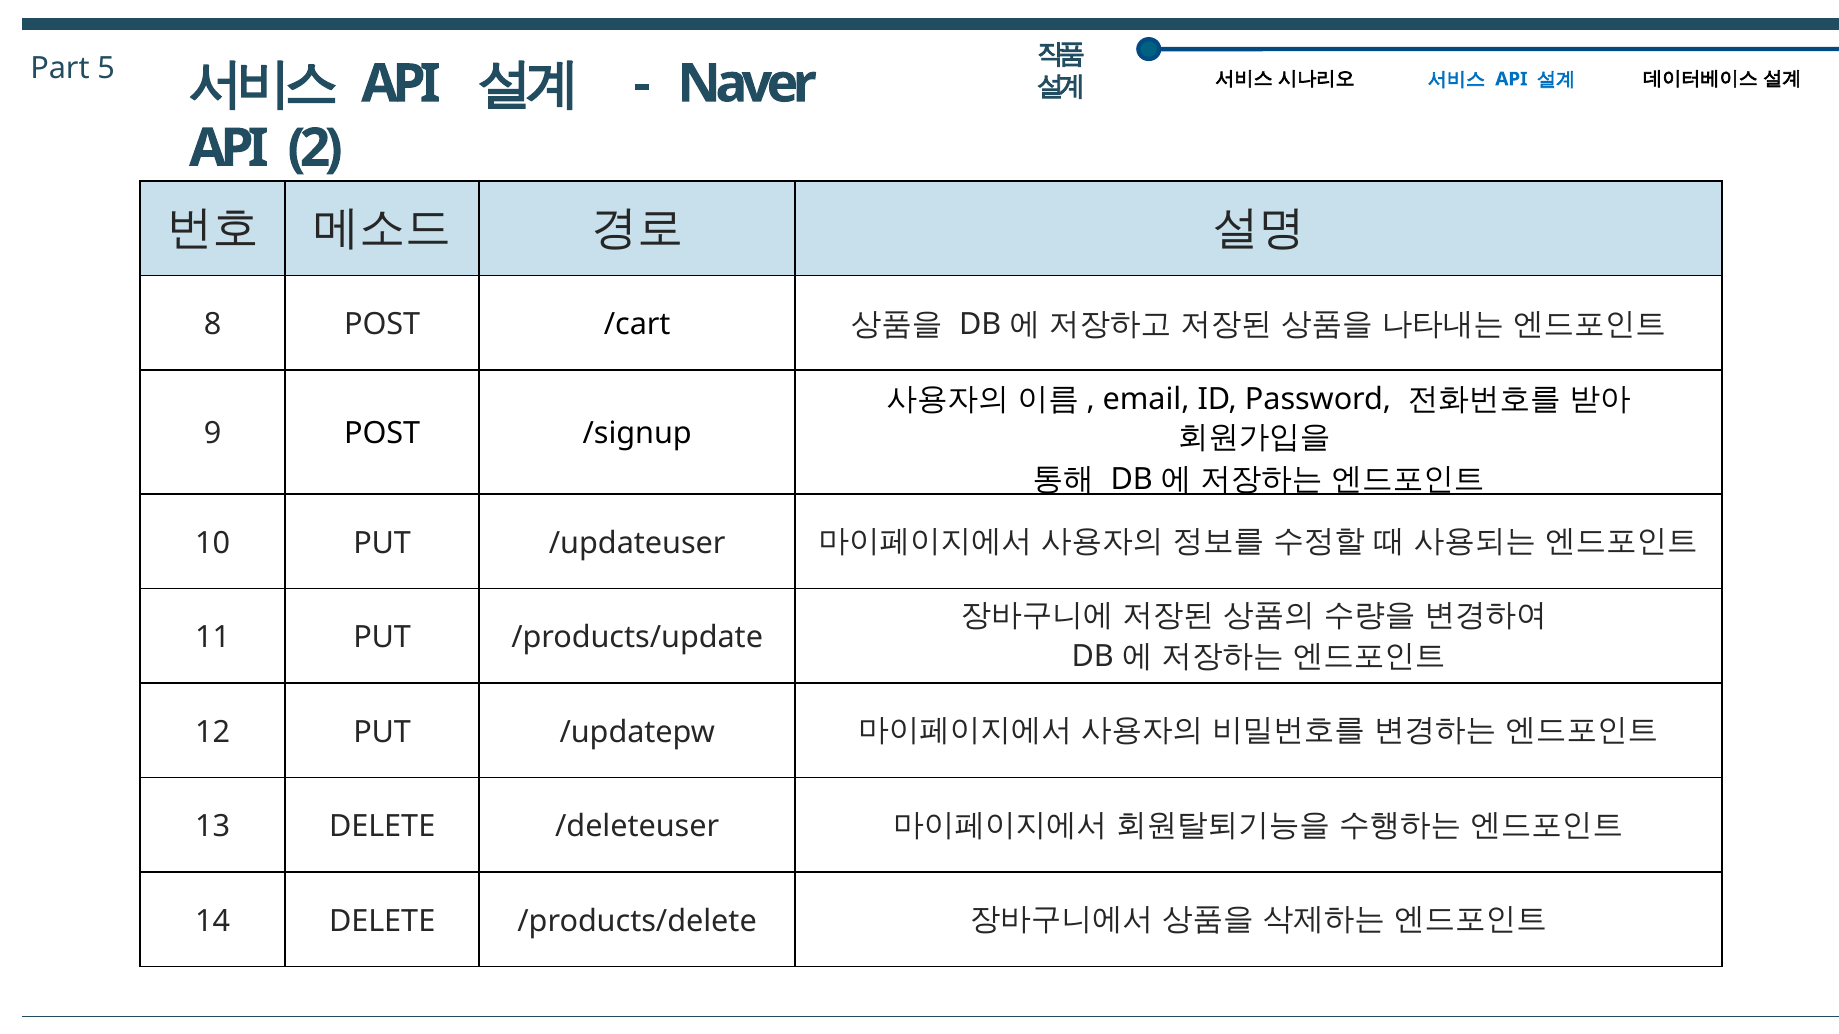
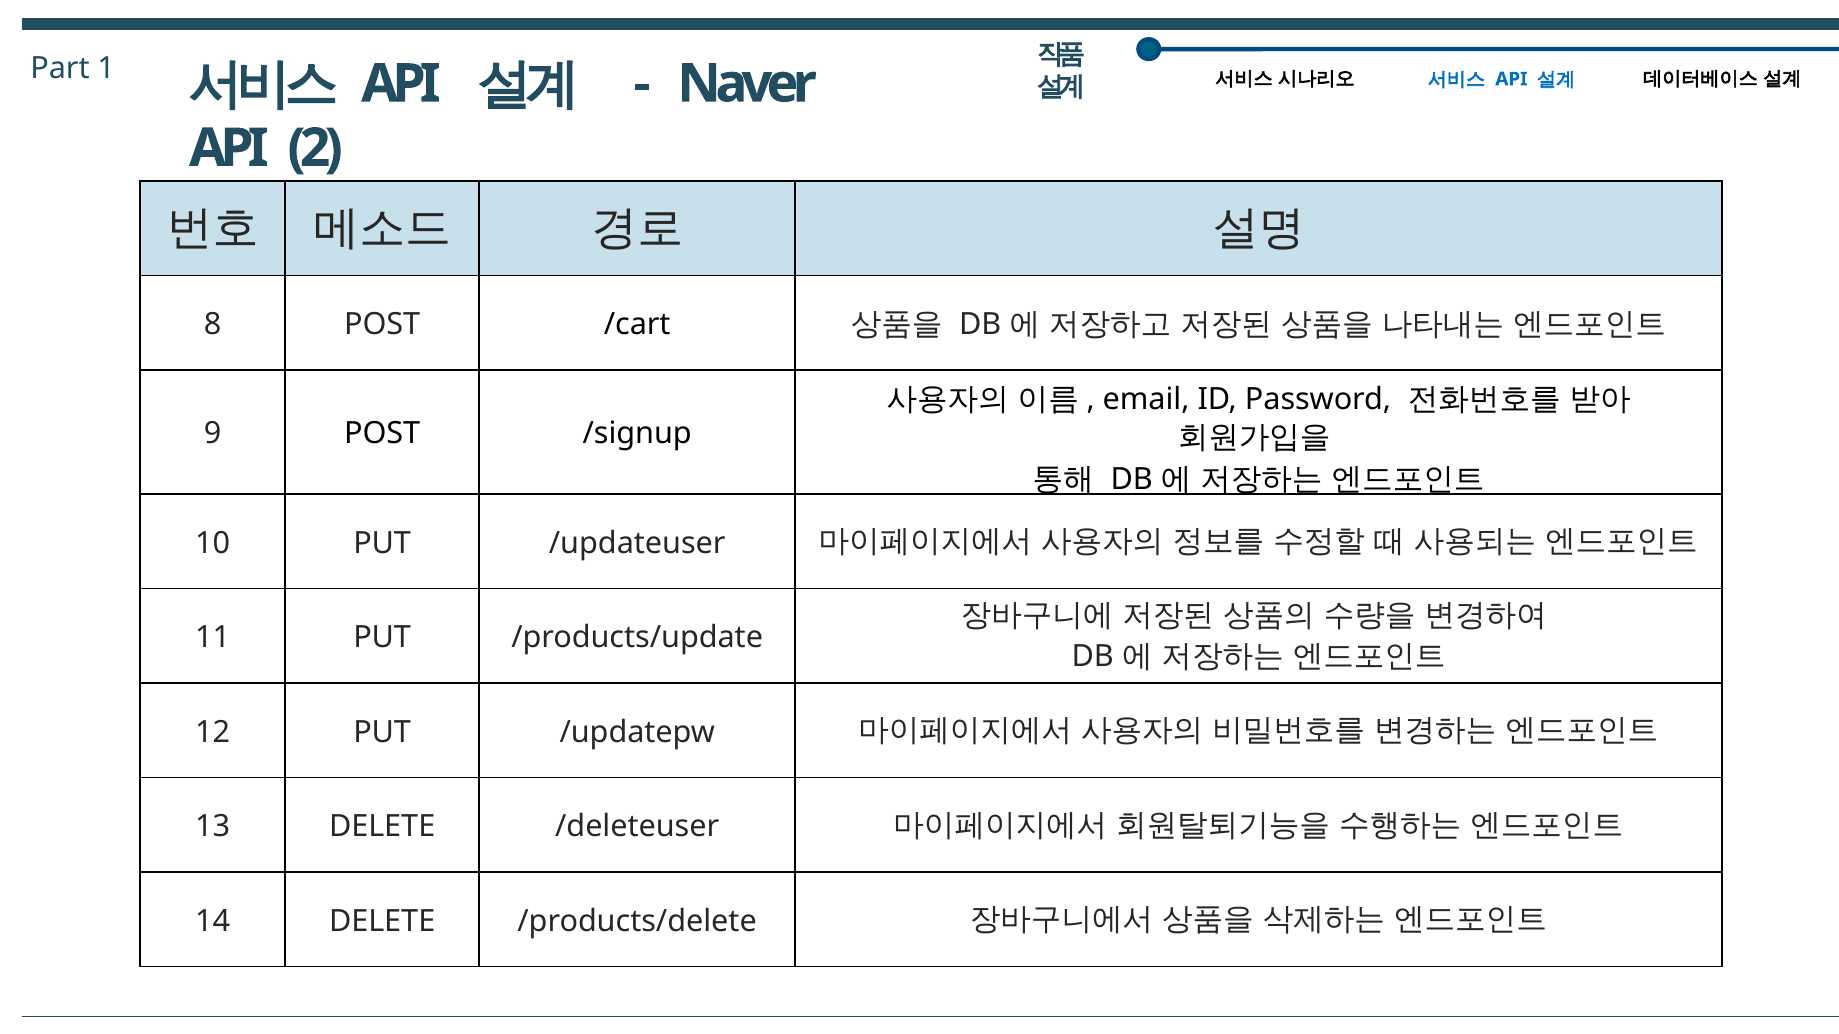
5: 5 -> 1
